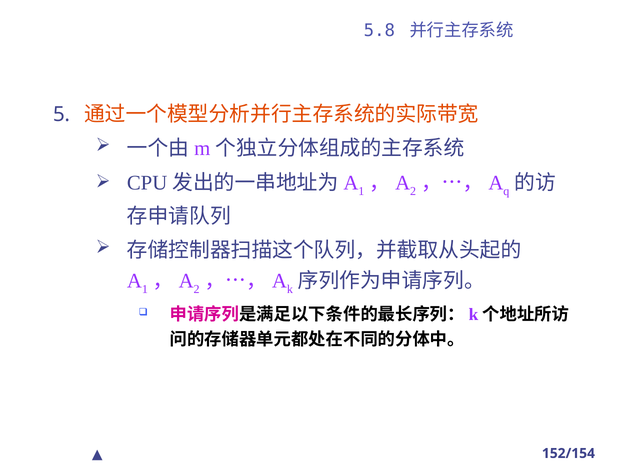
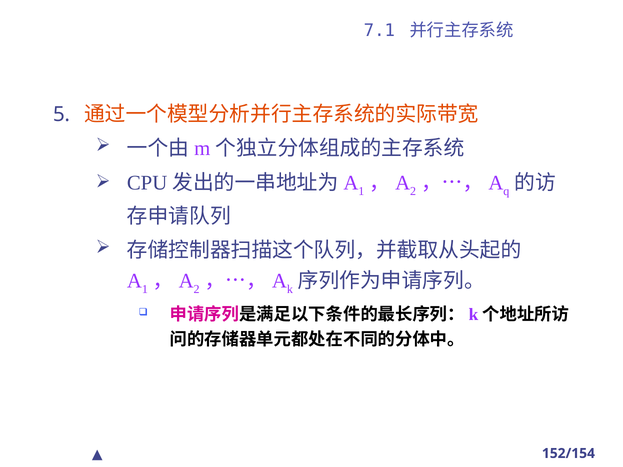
5.8: 5.8 -> 7.1
